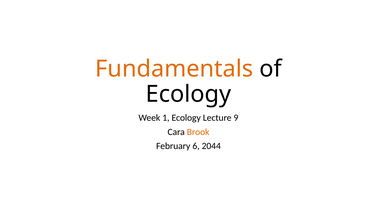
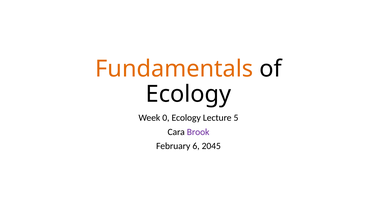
1: 1 -> 0
9: 9 -> 5
Brook colour: orange -> purple
2044: 2044 -> 2045
